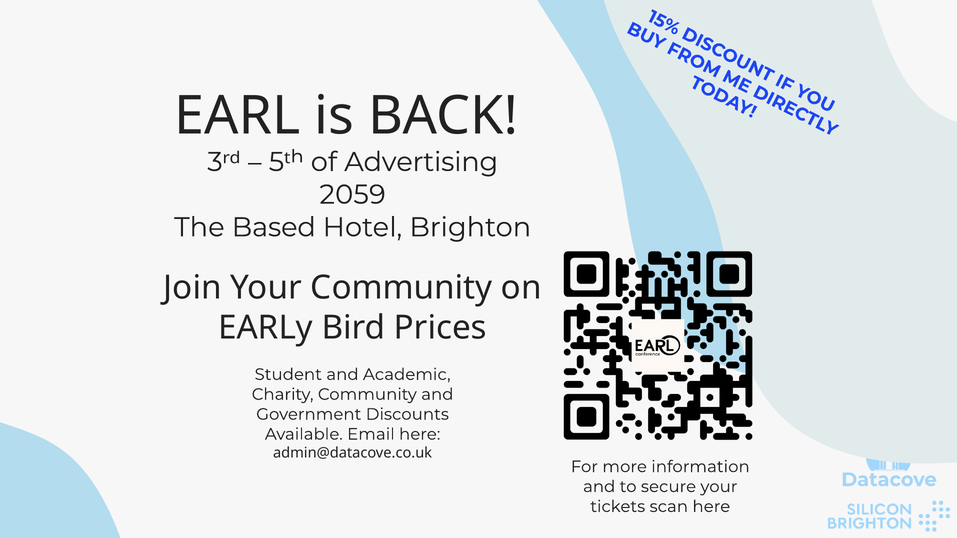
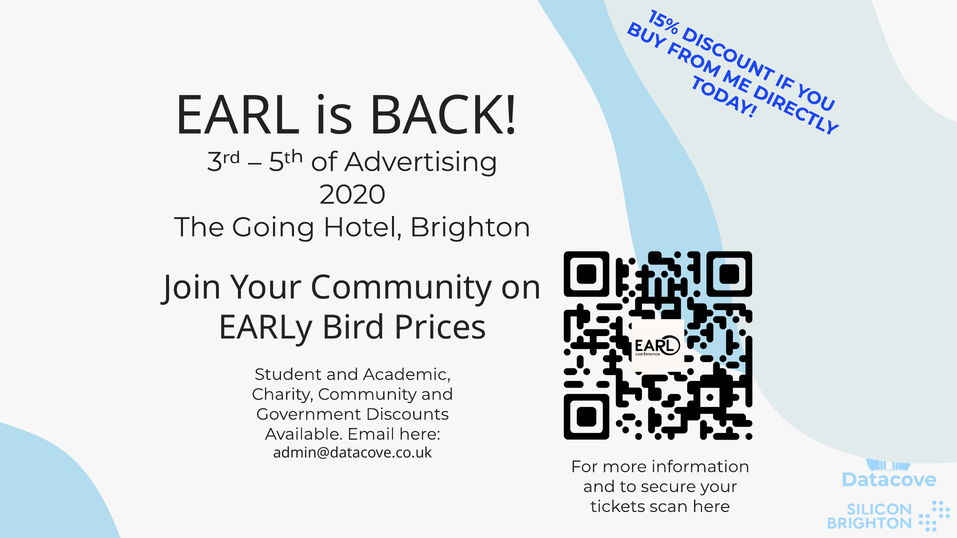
2059: 2059 -> 2020
Based: Based -> Going
